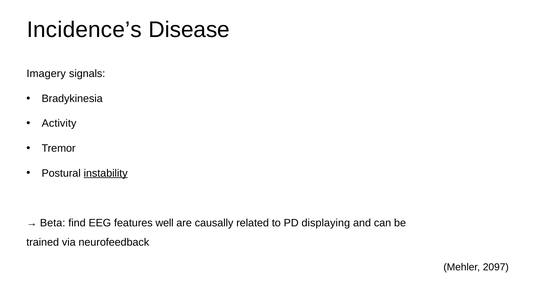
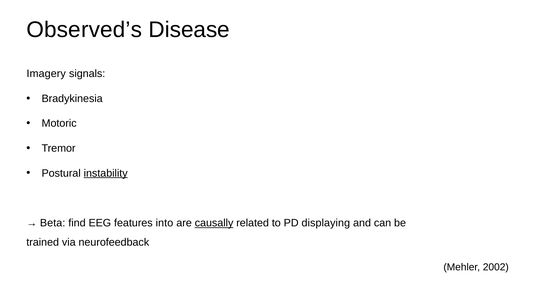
Incidence’s: Incidence’s -> Observed’s
Activity: Activity -> Motoric
well: well -> into
causally underline: none -> present
2097: 2097 -> 2002
